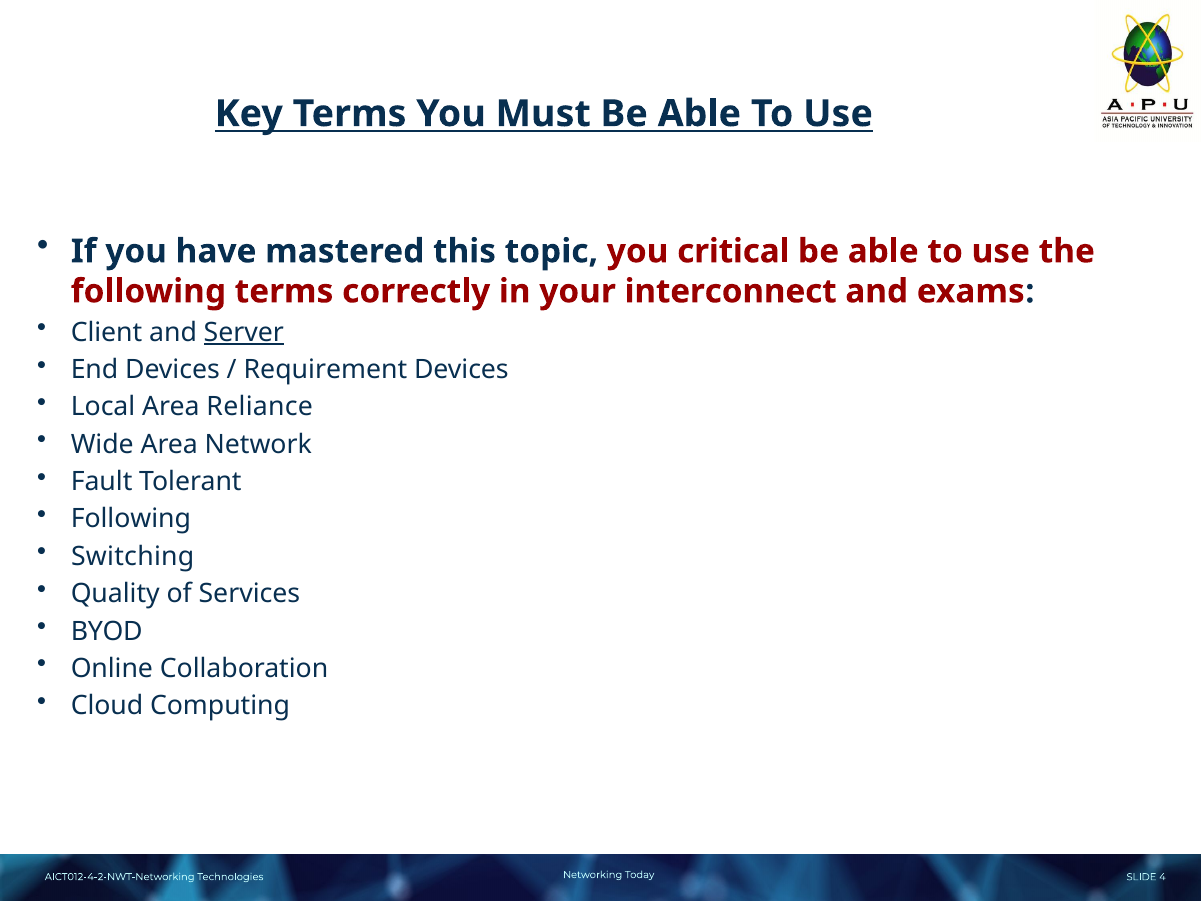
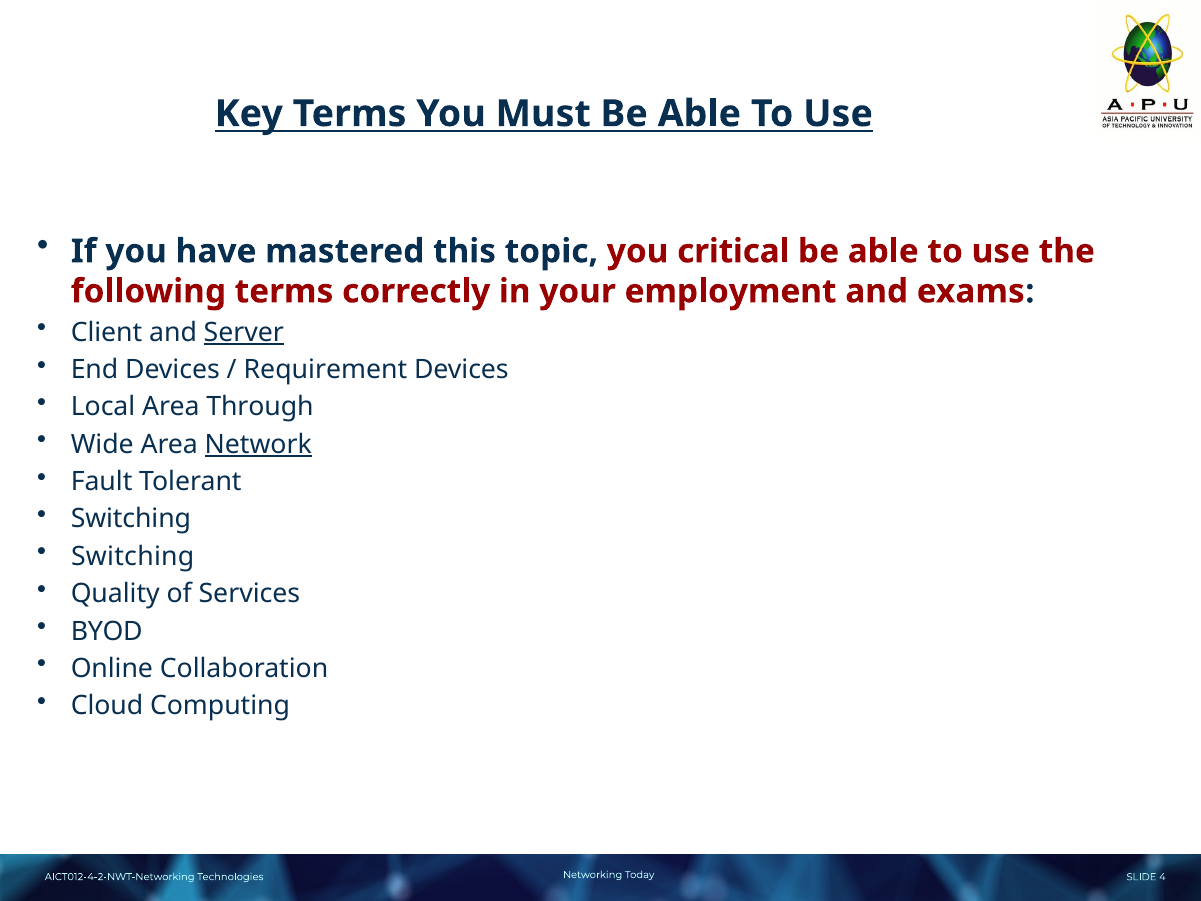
interconnect: interconnect -> employment
Reliance: Reliance -> Through
Network underline: none -> present
Following at (131, 519): Following -> Switching
